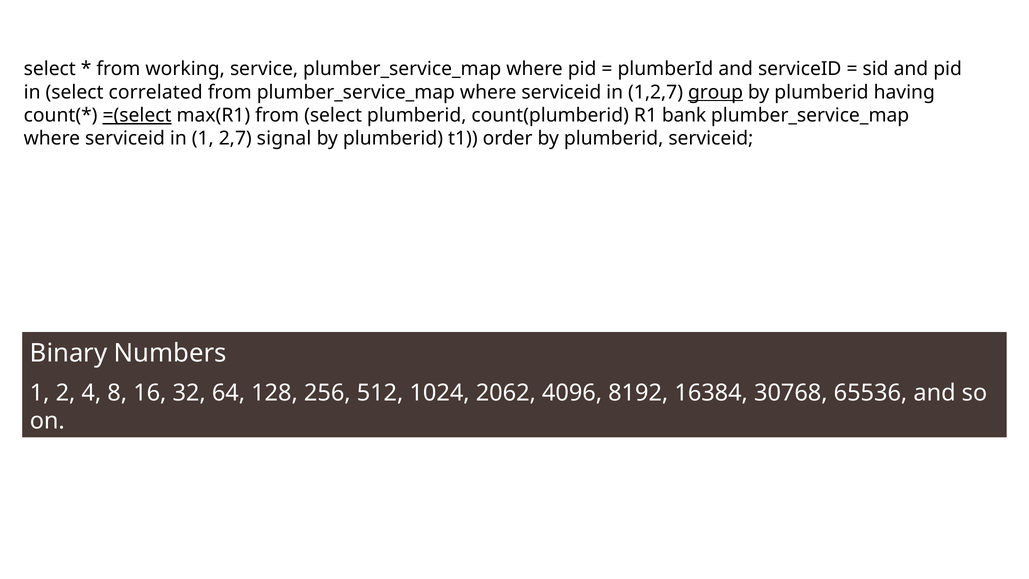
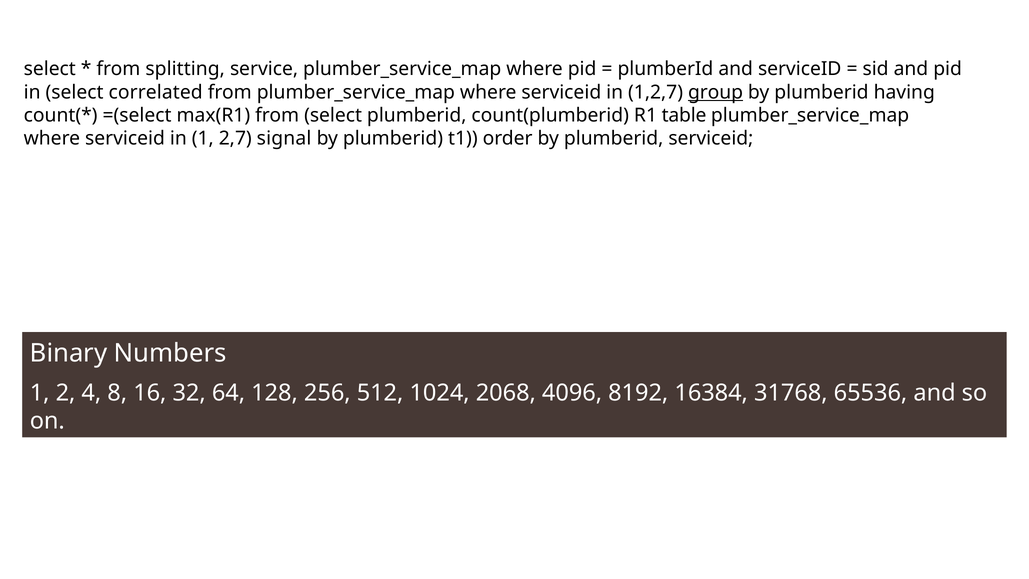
working: working -> splitting
=(select underline: present -> none
bank: bank -> table
2062: 2062 -> 2068
30768: 30768 -> 31768
